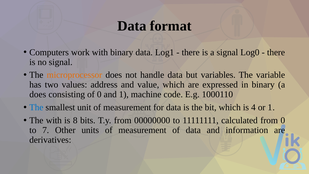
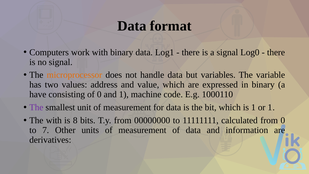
does at (38, 94): does -> have
The at (36, 107) colour: blue -> purple
is 4: 4 -> 1
